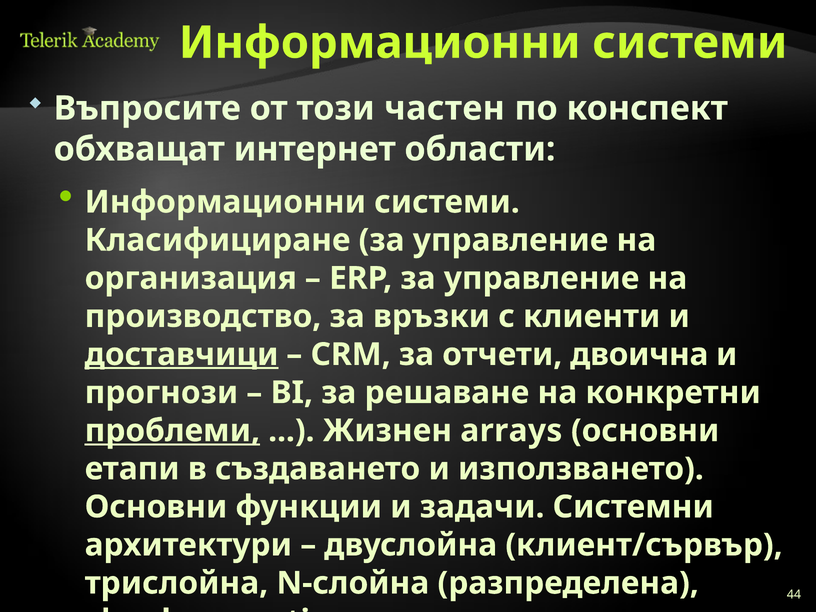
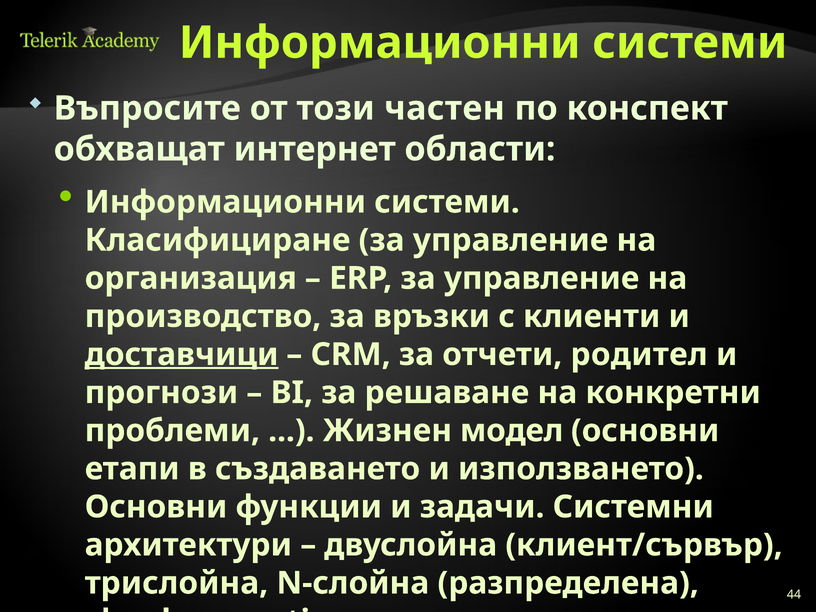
двоична: двоична -> родител
проблеми underline: present -> none
arrays: arrays -> модел
